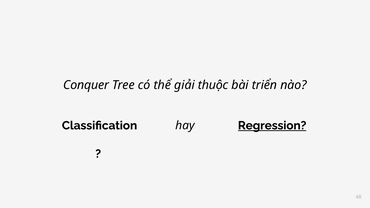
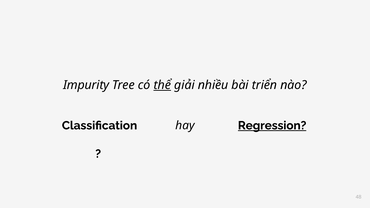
Conquer: Conquer -> Impurity
thể underline: none -> present
thuộc: thuộc -> nhiều
